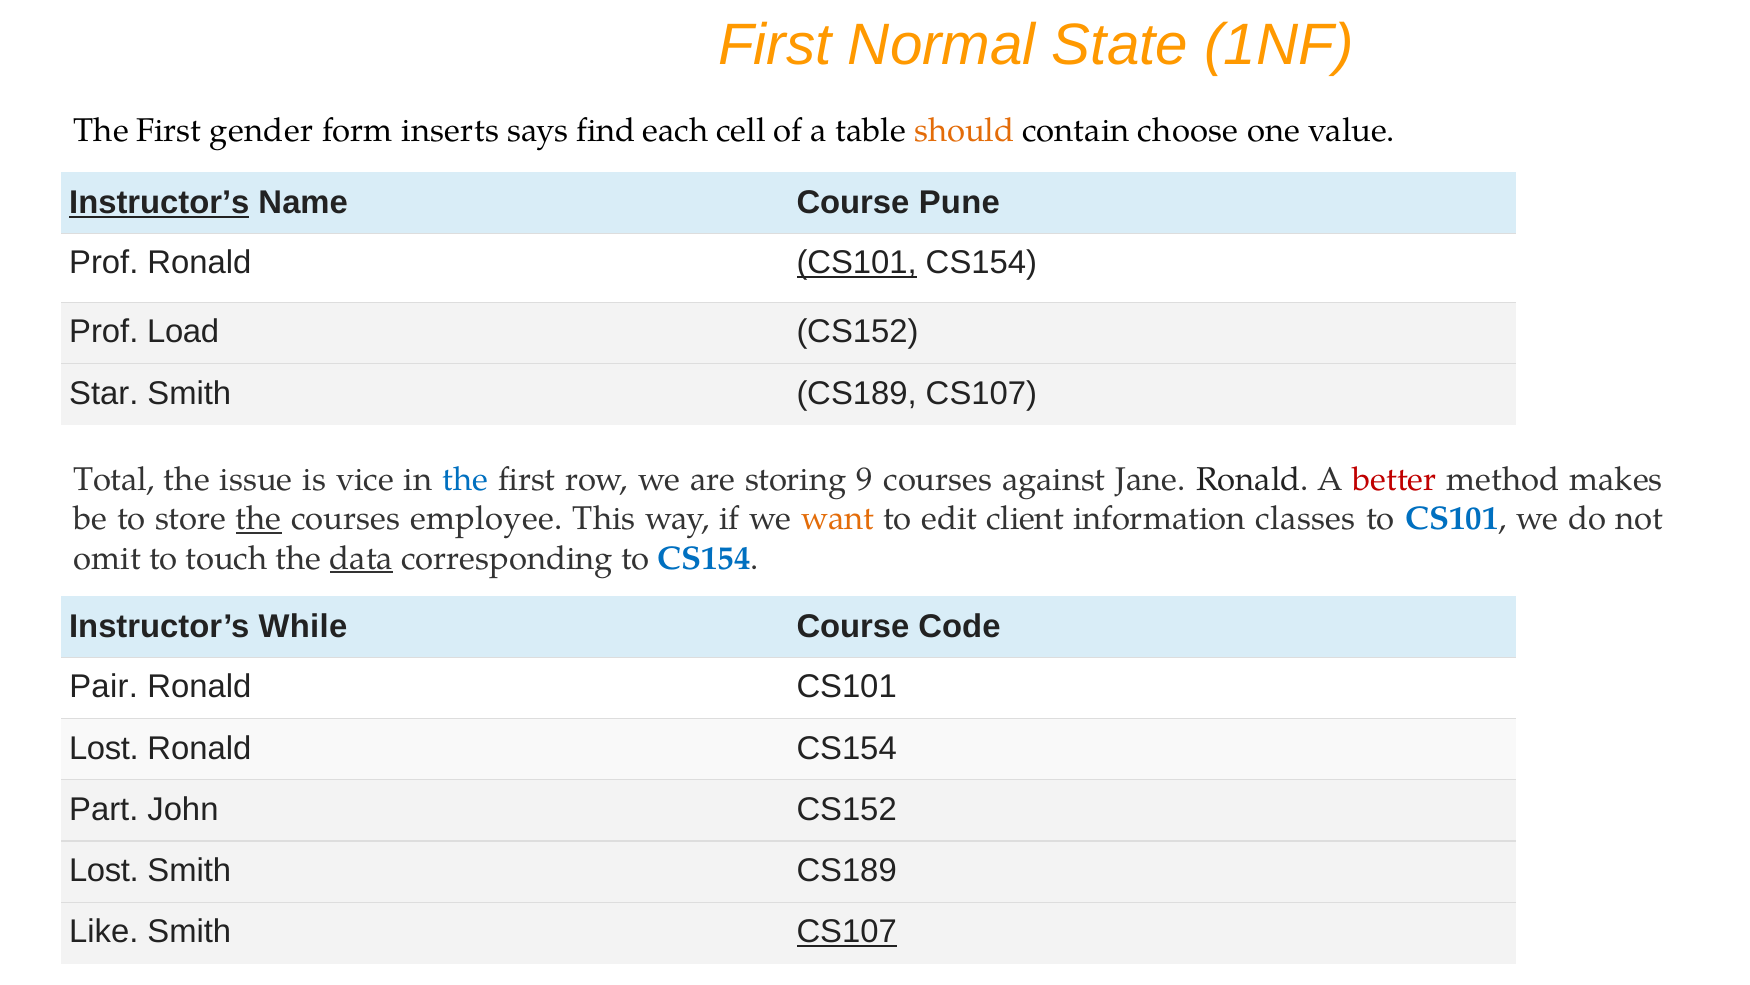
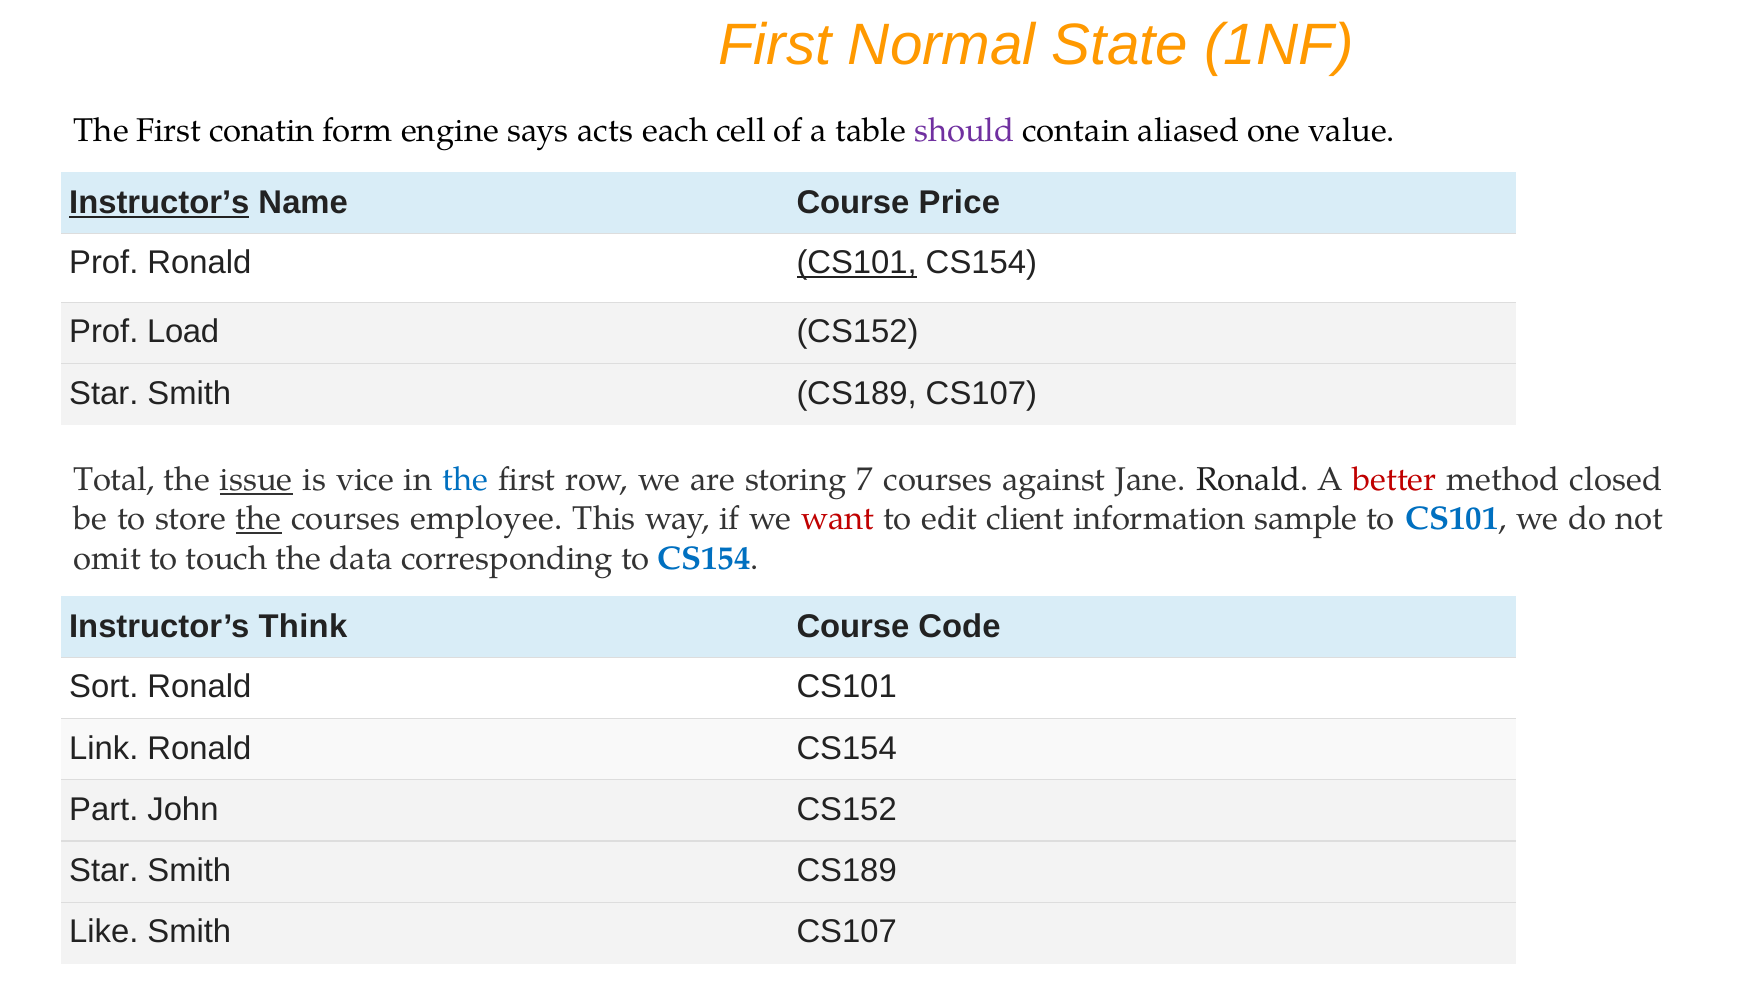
gender: gender -> conatin
inserts: inserts -> engine
find: find -> acts
should colour: orange -> purple
choose: choose -> aliased
Pune: Pune -> Price
issue underline: none -> present
9: 9 -> 7
makes: makes -> closed
want colour: orange -> red
classes: classes -> sample
data underline: present -> none
While: While -> Think
Pair: Pair -> Sort
Lost at (104, 748): Lost -> Link
Lost at (104, 870): Lost -> Star
CS107 at (847, 932) underline: present -> none
